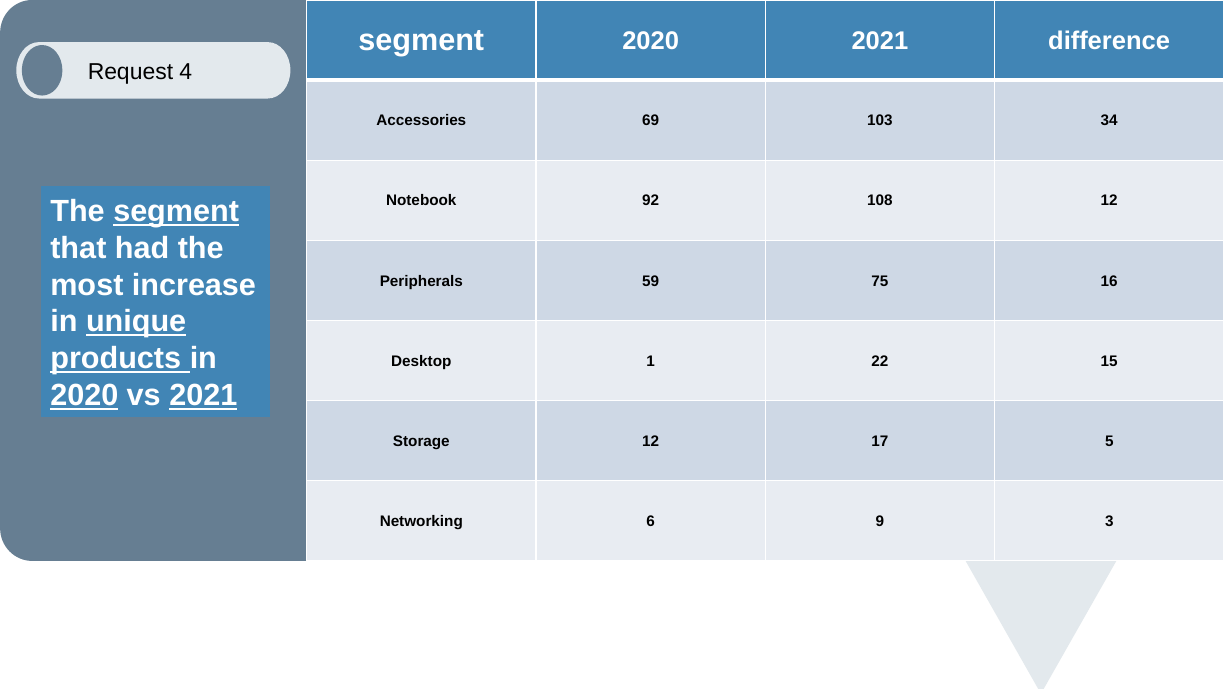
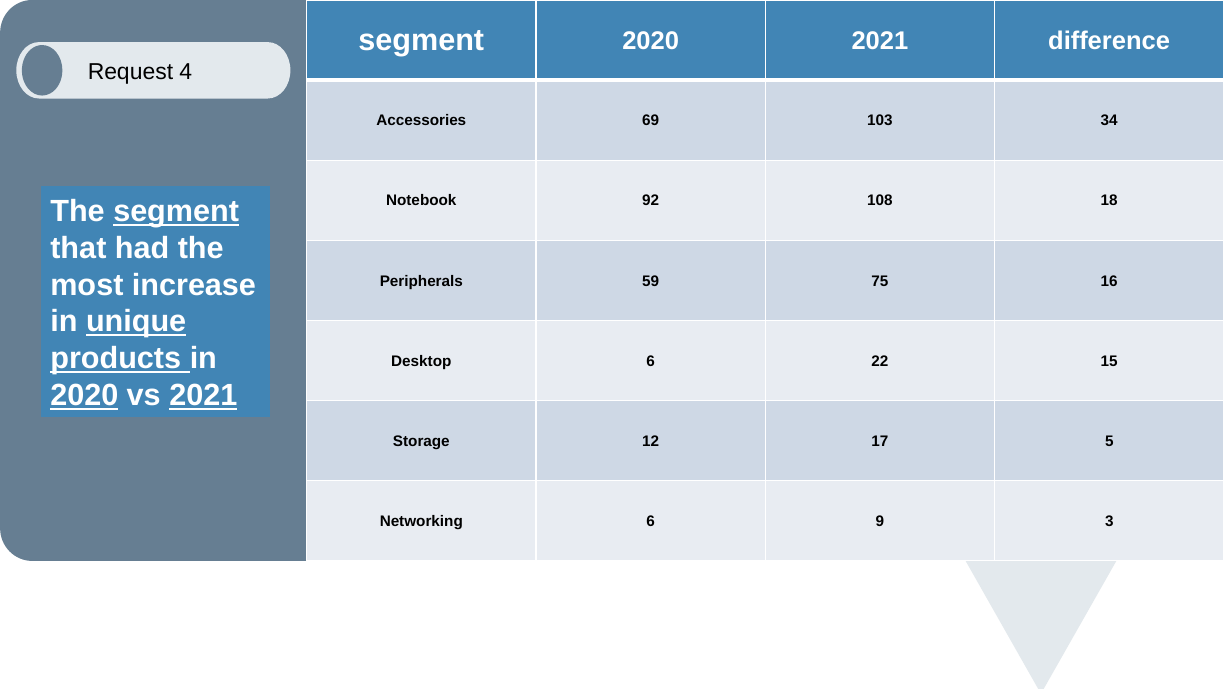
108 12: 12 -> 18
Desktop 1: 1 -> 6
